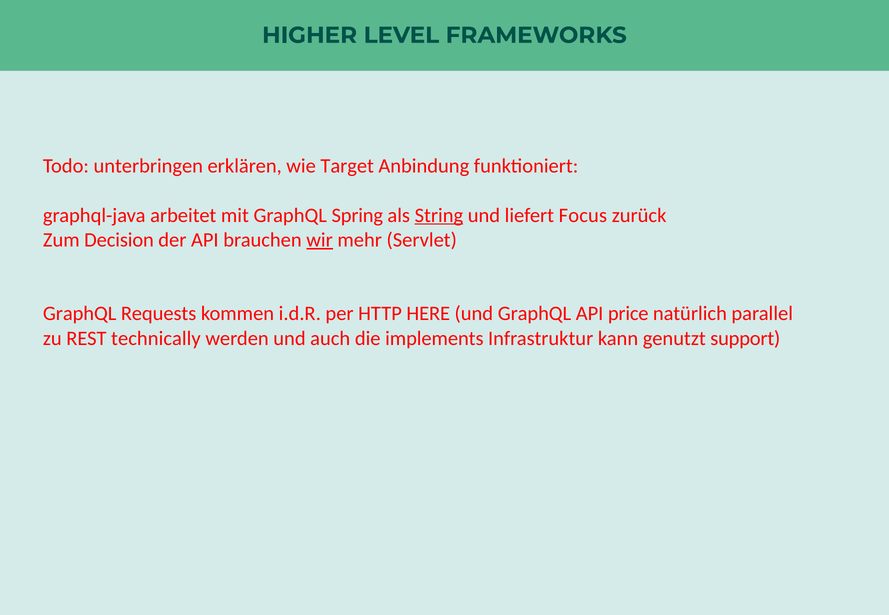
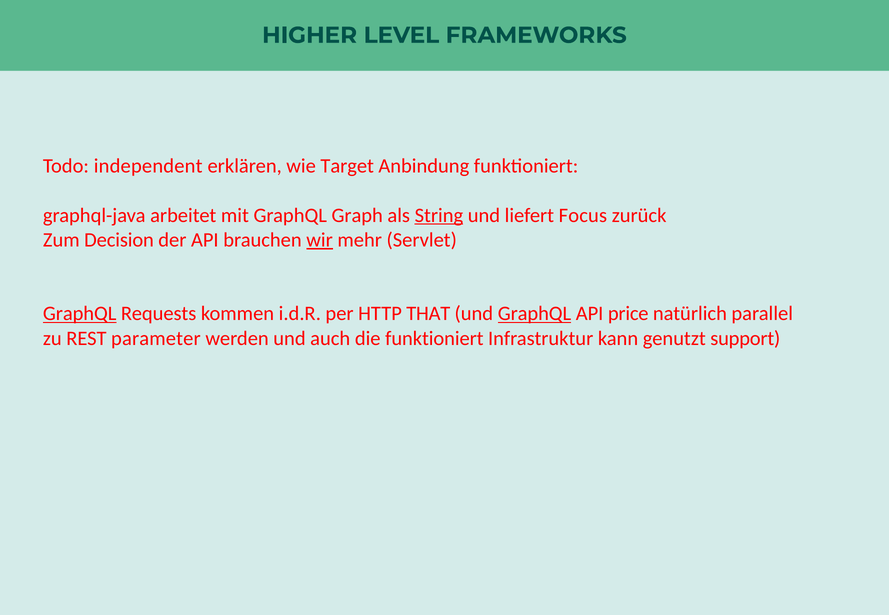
unterbringen: unterbringen -> independent
Spring: Spring -> Graph
GraphQL at (80, 314) underline: none -> present
HERE: HERE -> THAT
GraphQL at (534, 314) underline: none -> present
technically: technically -> parameter
die implements: implements -> funktioniert
